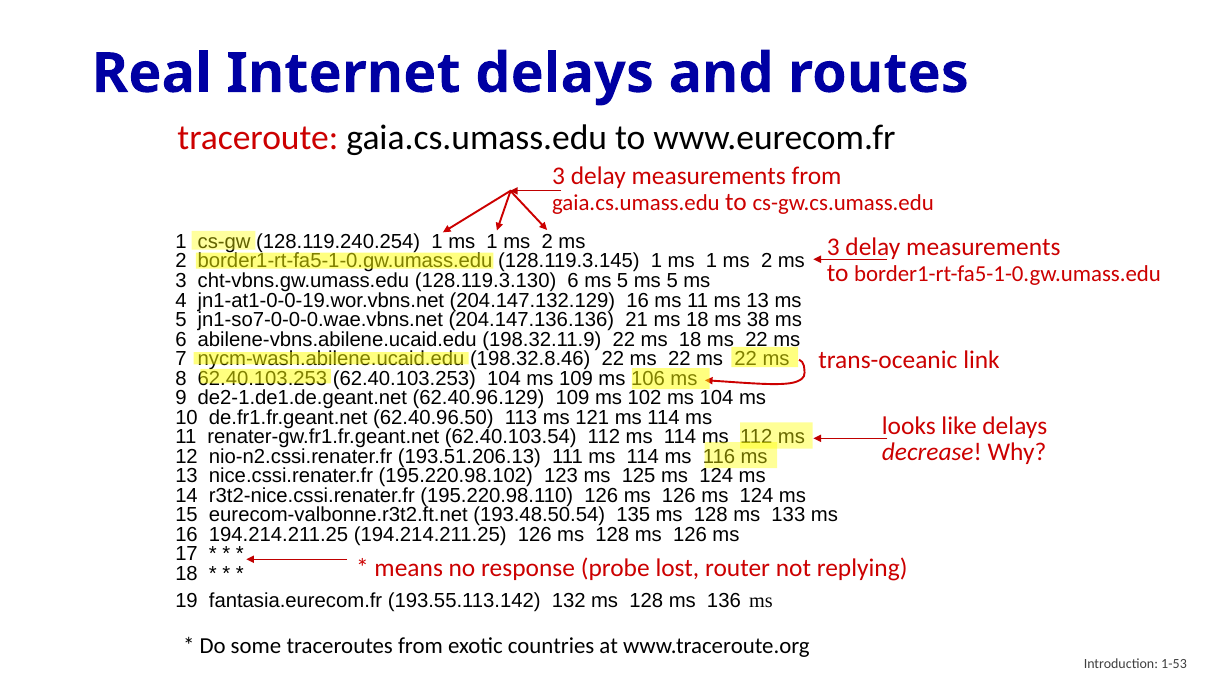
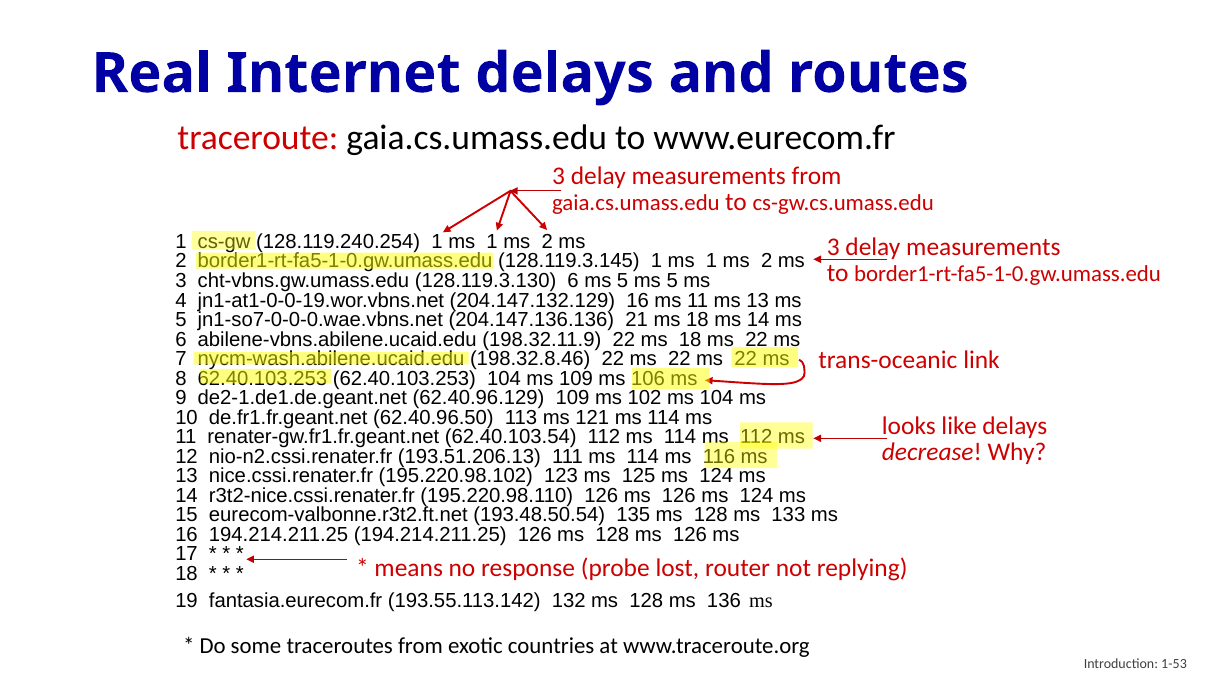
18 ms 38: 38 -> 14
